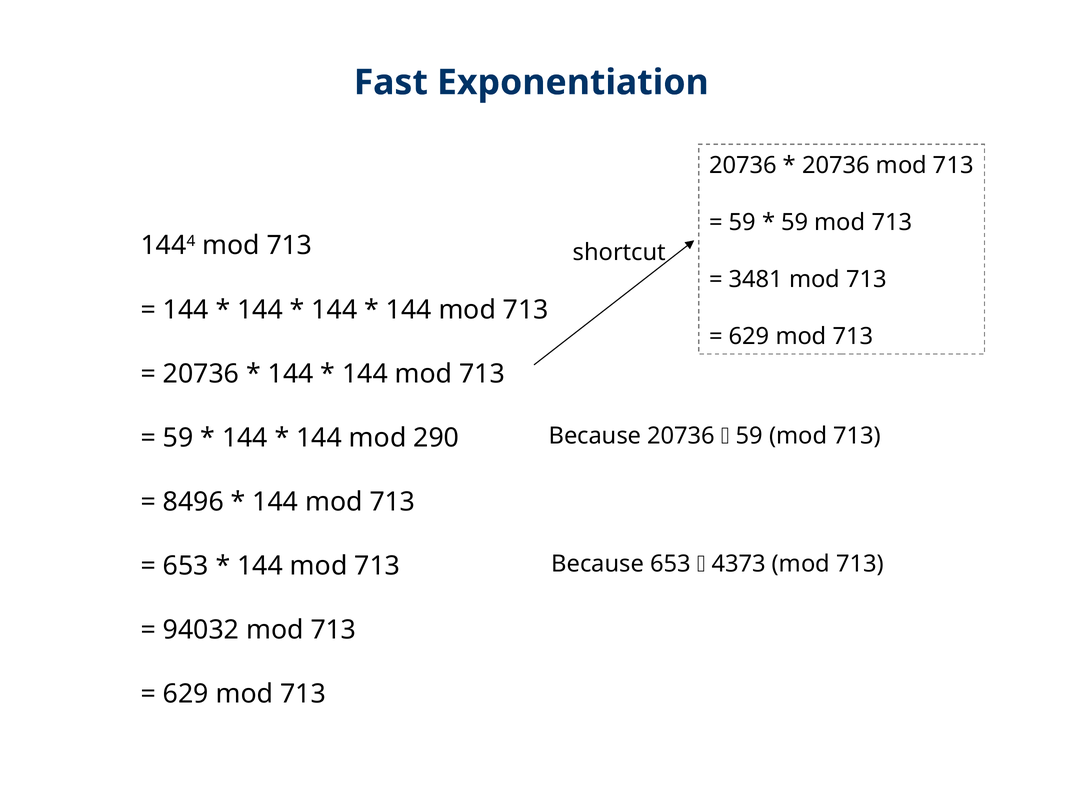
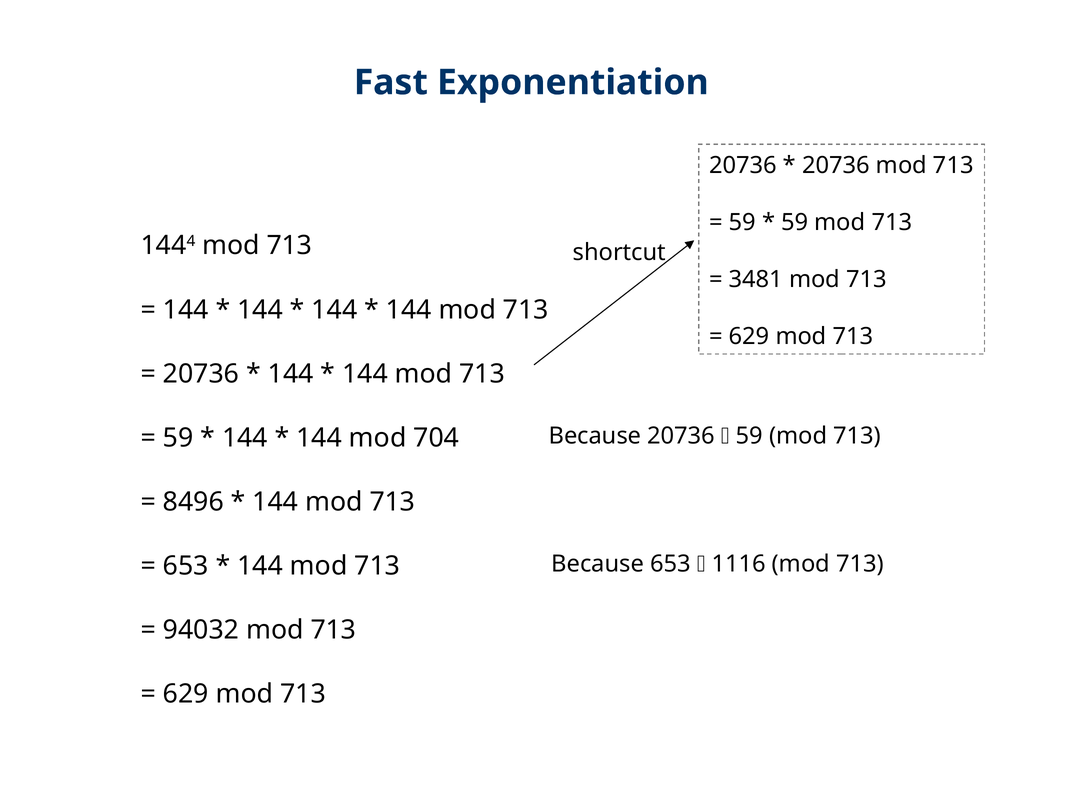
290: 290 -> 704
4373: 4373 -> 1116
